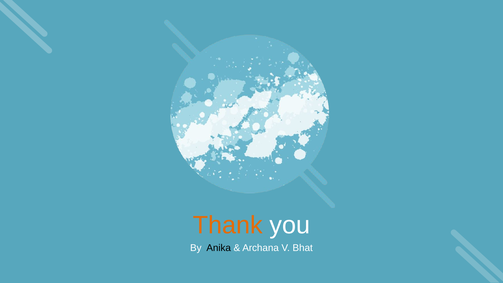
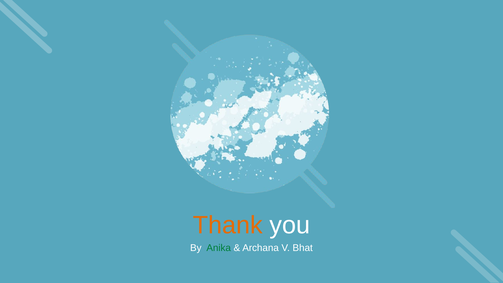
Anika colour: black -> green
